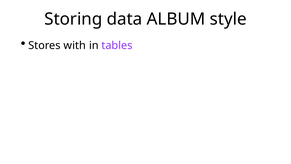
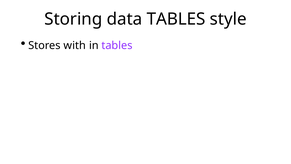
data ALBUM: ALBUM -> TABLES
